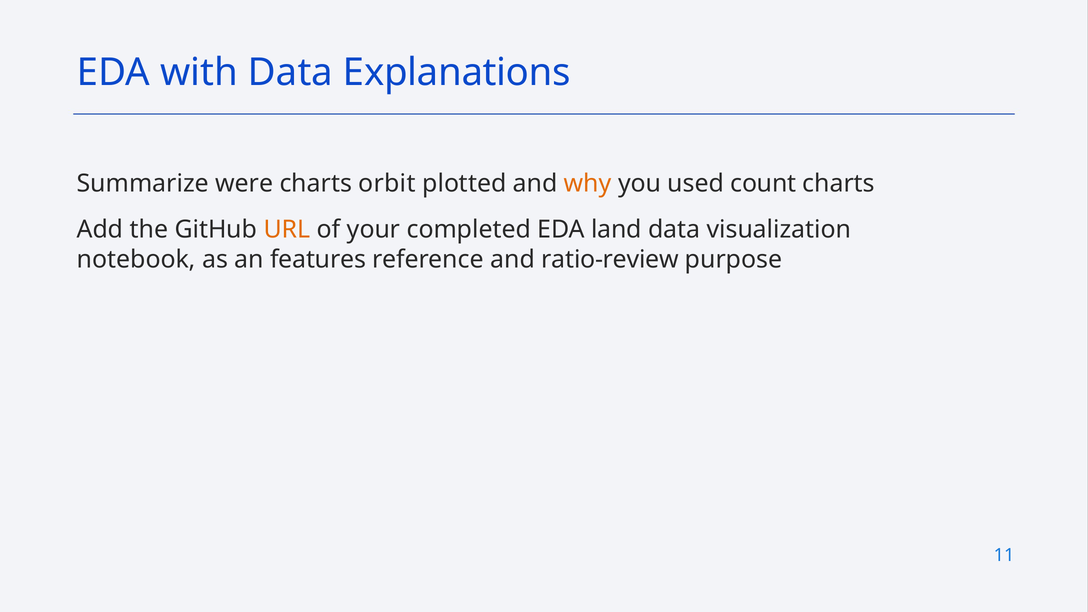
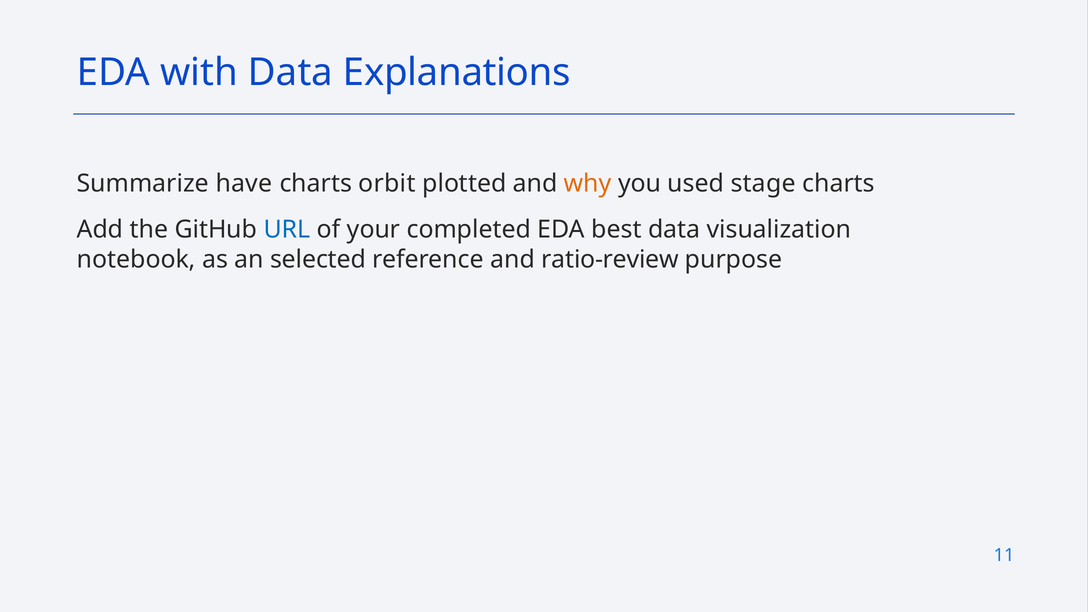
were: were -> have
count: count -> stage
URL colour: orange -> blue
land: land -> best
features: features -> selected
